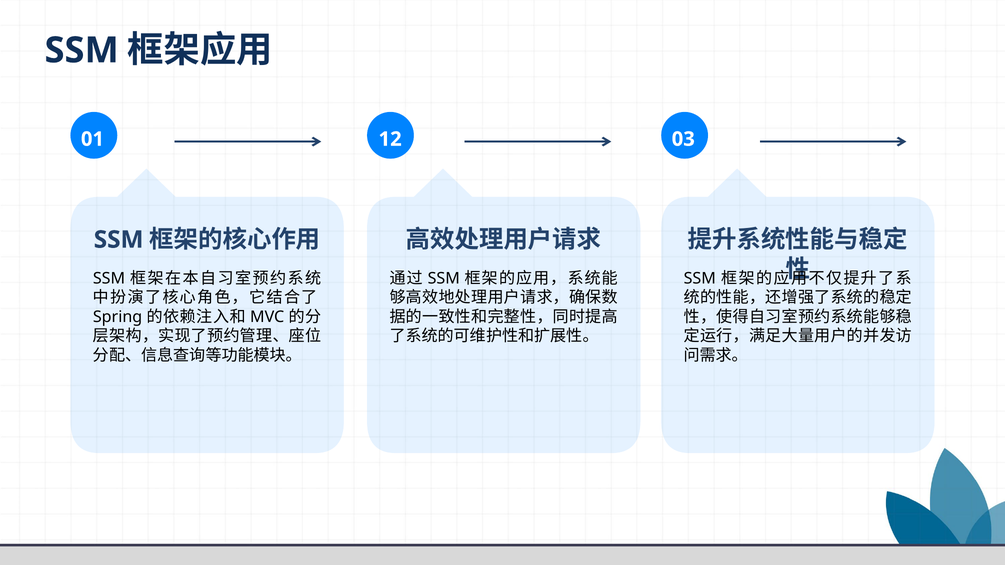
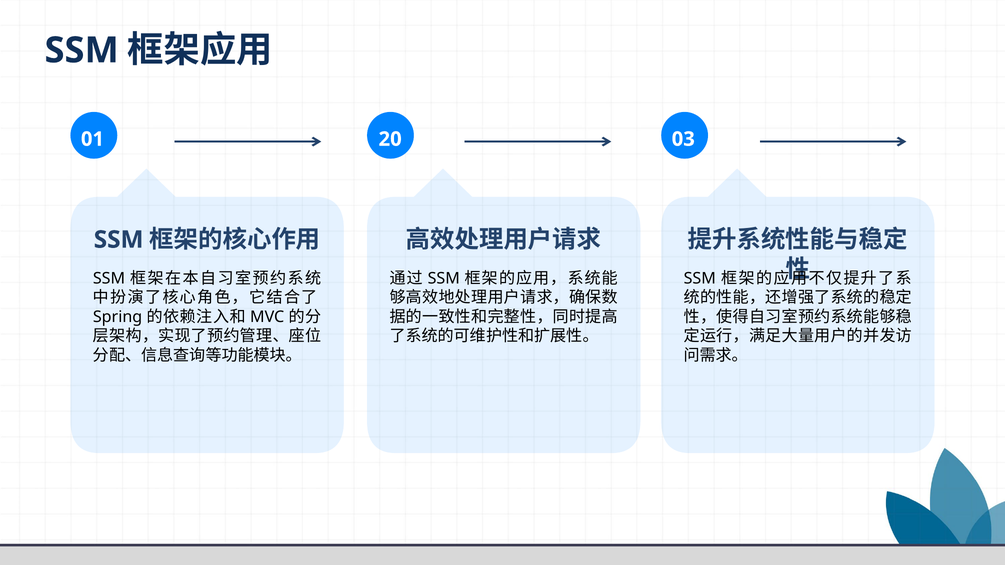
12: 12 -> 20
